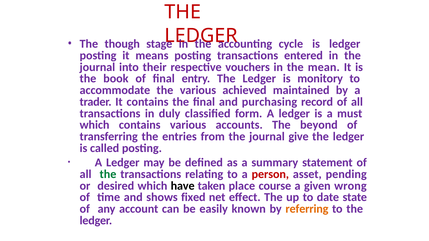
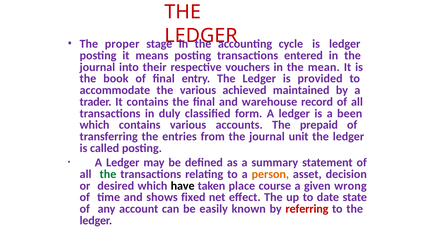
though: though -> proper
monitory: monitory -> provided
purchasing: purchasing -> warehouse
must: must -> been
beyond: beyond -> prepaid
give: give -> unit
person colour: red -> orange
pending: pending -> decision
referring colour: orange -> red
